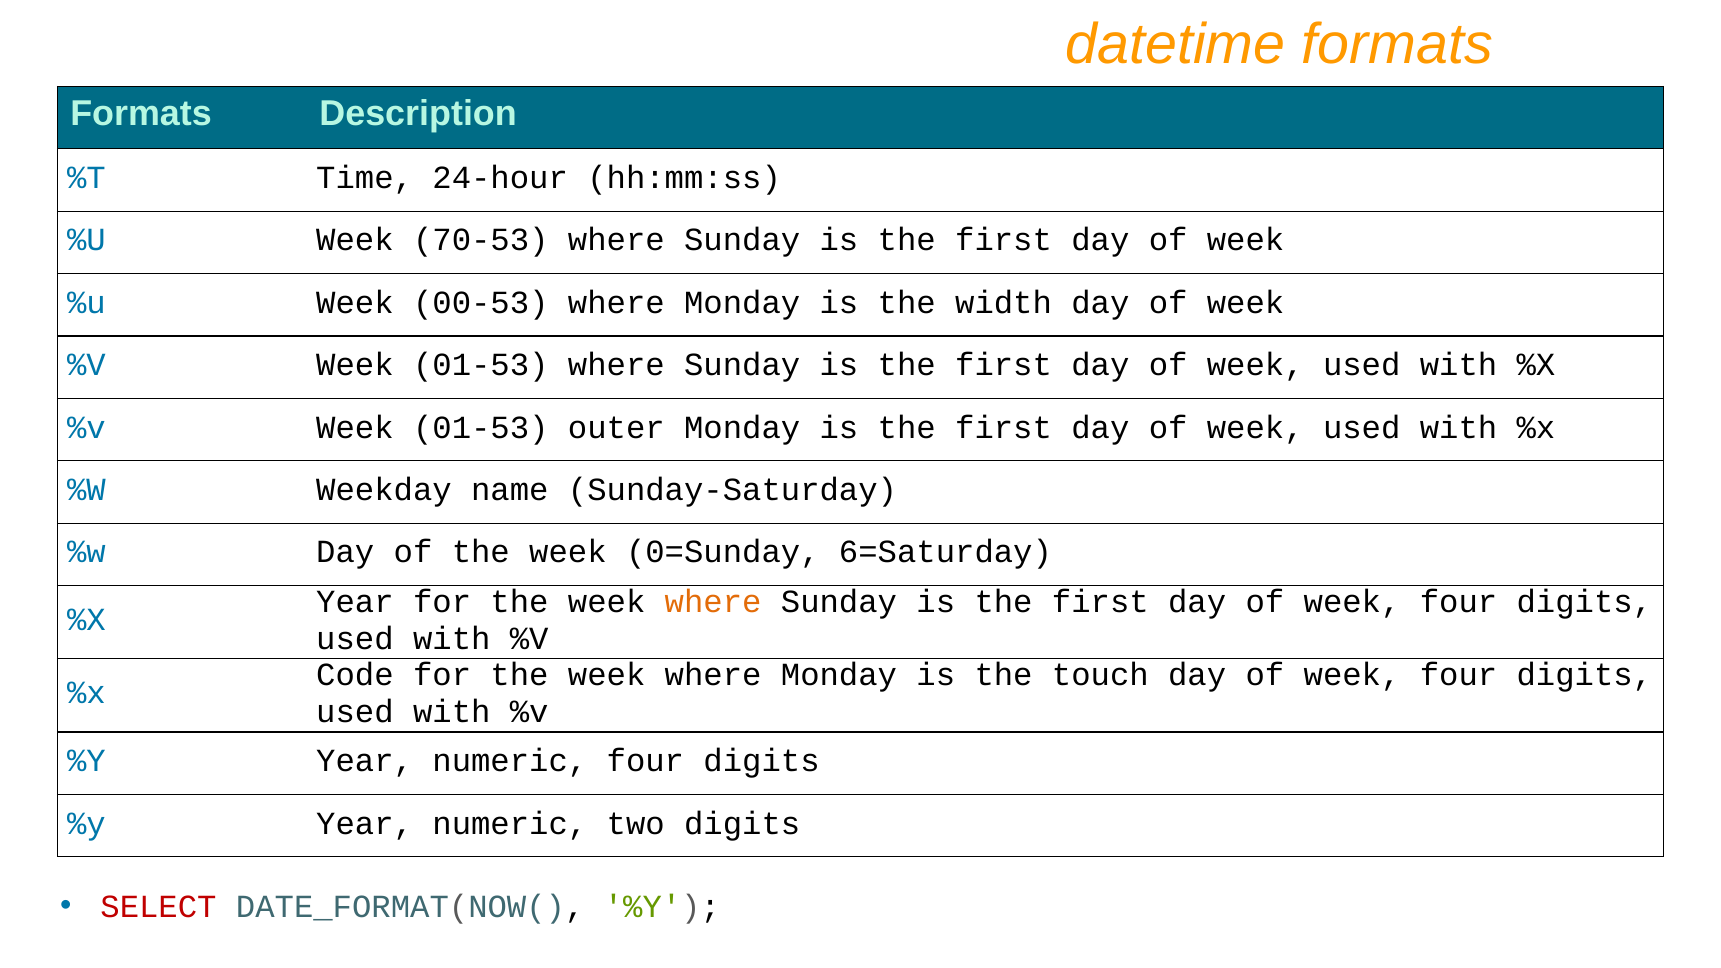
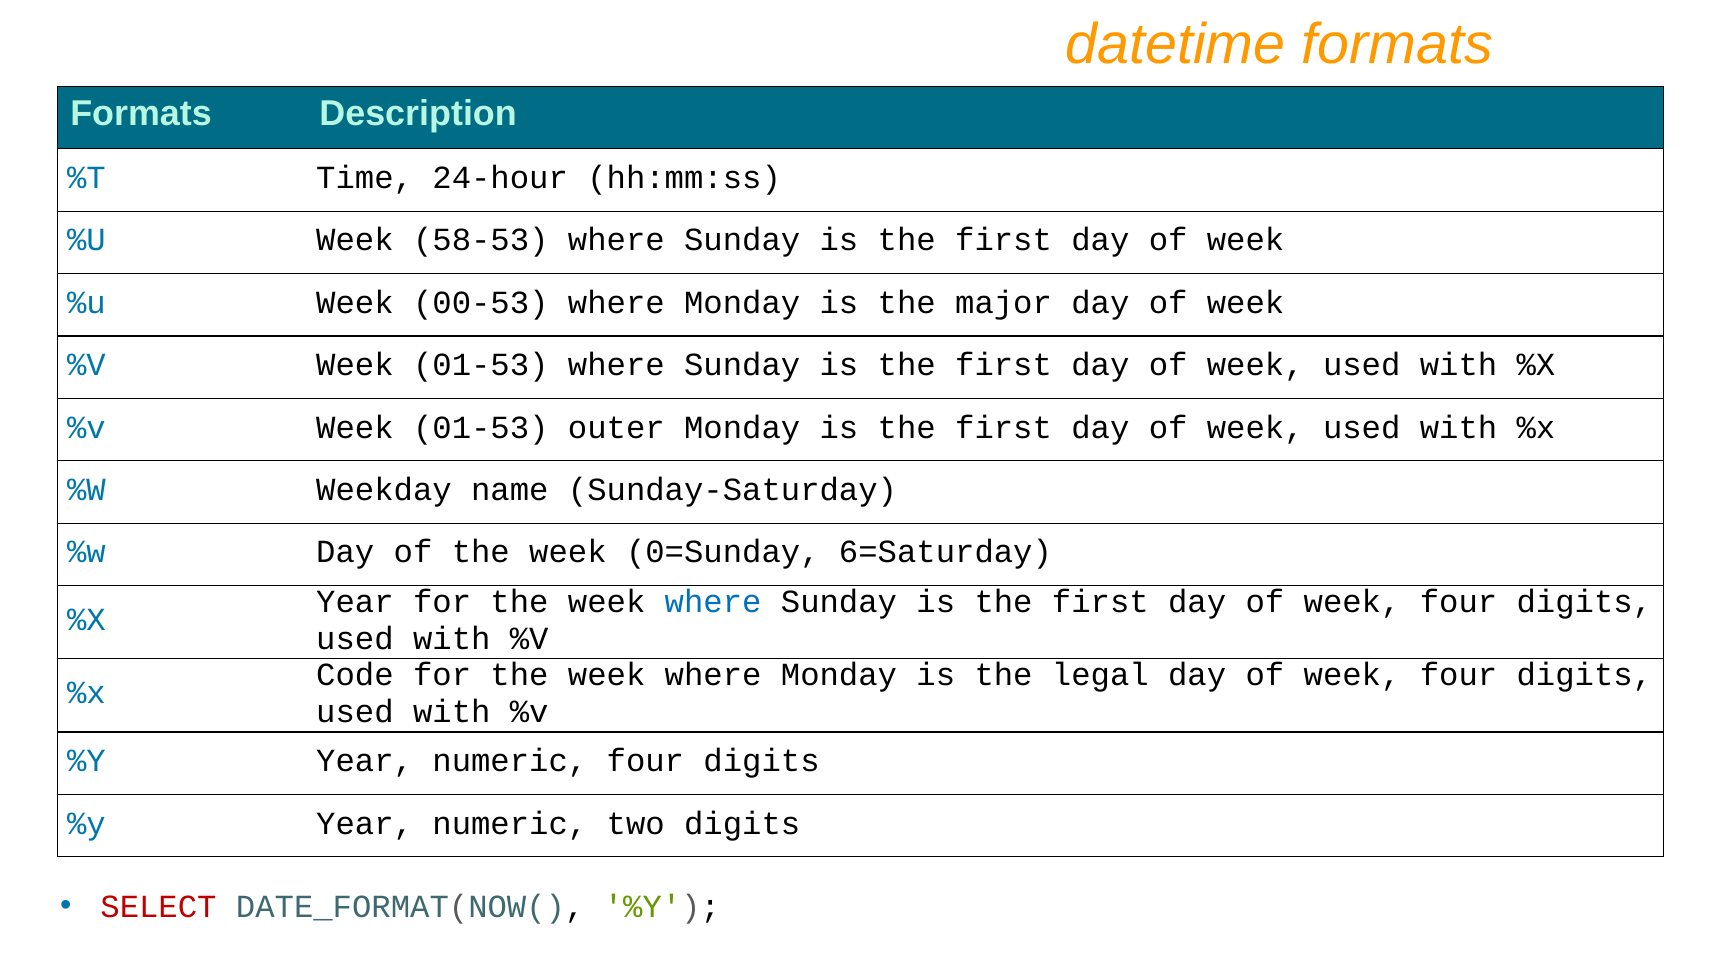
70-53: 70-53 -> 58-53
width: width -> major
where at (713, 602) colour: orange -> blue
touch: touch -> legal
